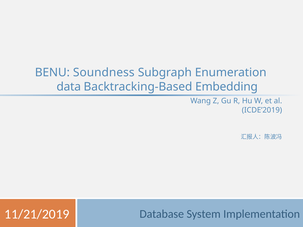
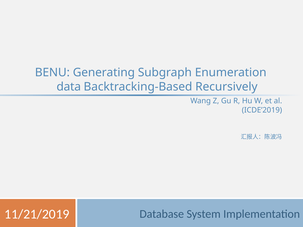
Soundness: Soundness -> Generating
Embedding: Embedding -> Recursively
